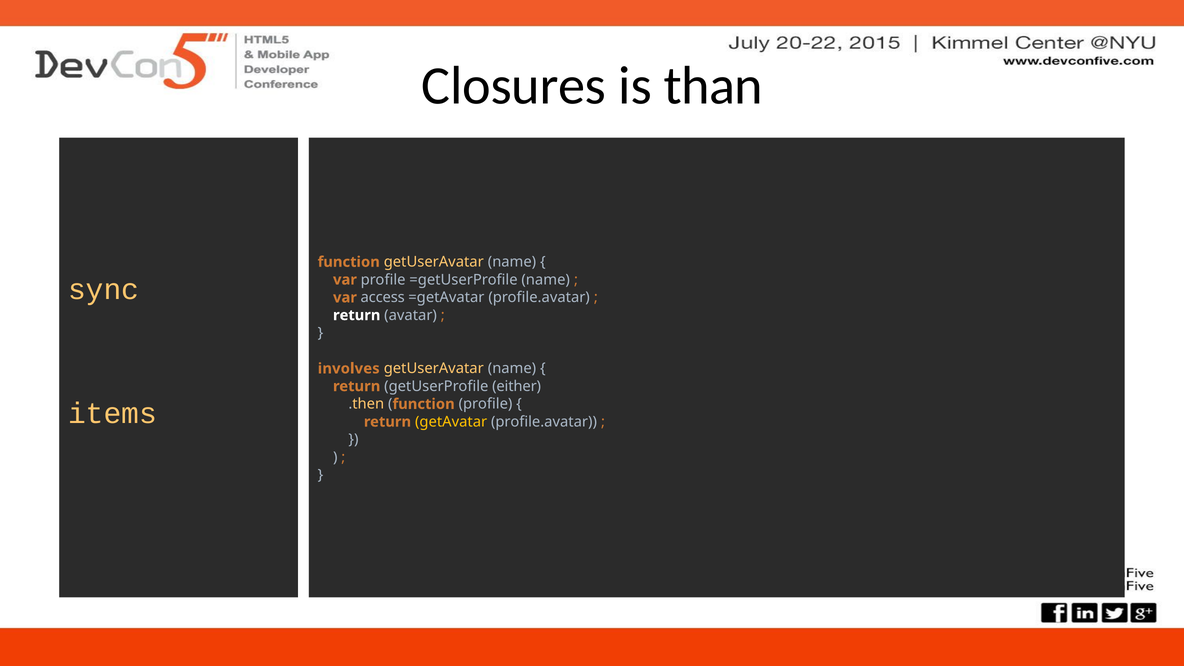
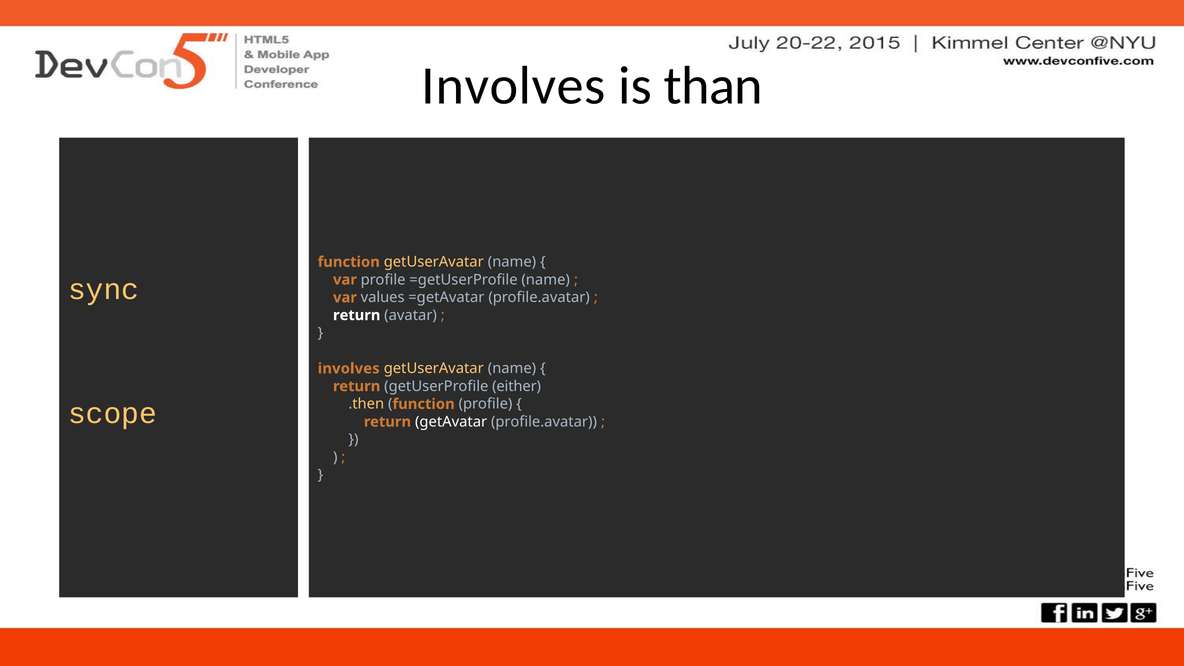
Closures at (514, 86): Closures -> Involves
access: access -> values
items: items -> scope
getAvatar colour: yellow -> white
